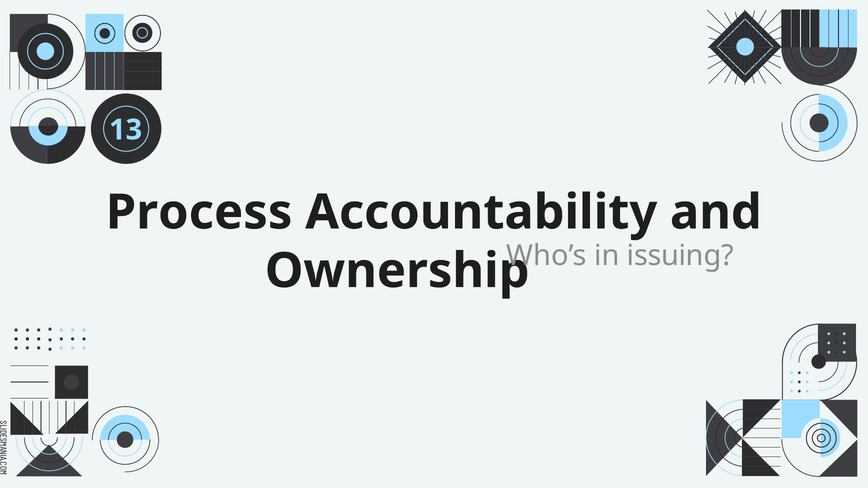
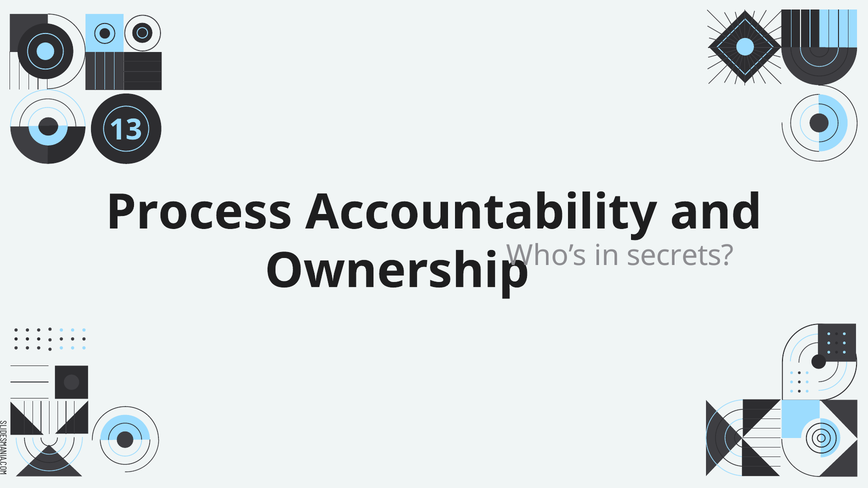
issuing: issuing -> secrets
